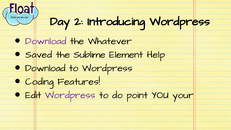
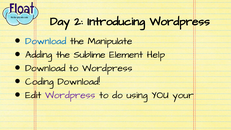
Download at (46, 41) colour: purple -> blue
Whatever: Whatever -> Manipulate
Saved: Saved -> Adding
Coding Features: Features -> Download
point: point -> using
